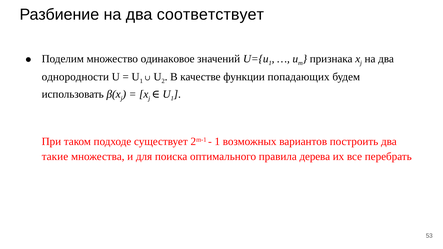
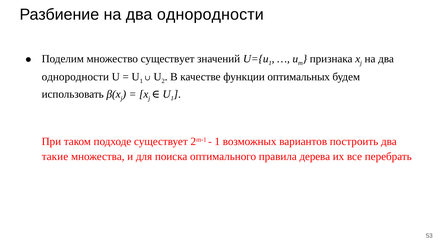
Разбиение на два соответствует: соответствует -> однородности
множество одинаковое: одинаковое -> существует
попадающих: попадающих -> оптимальных
